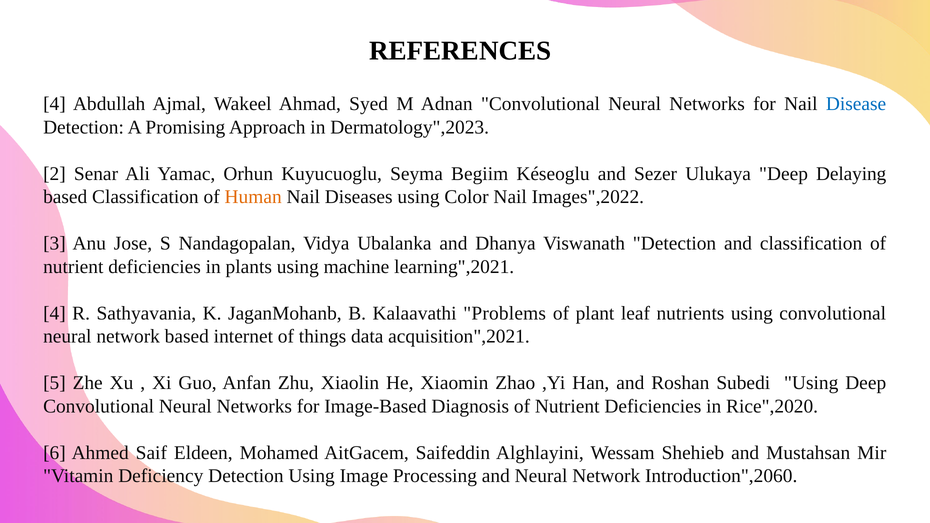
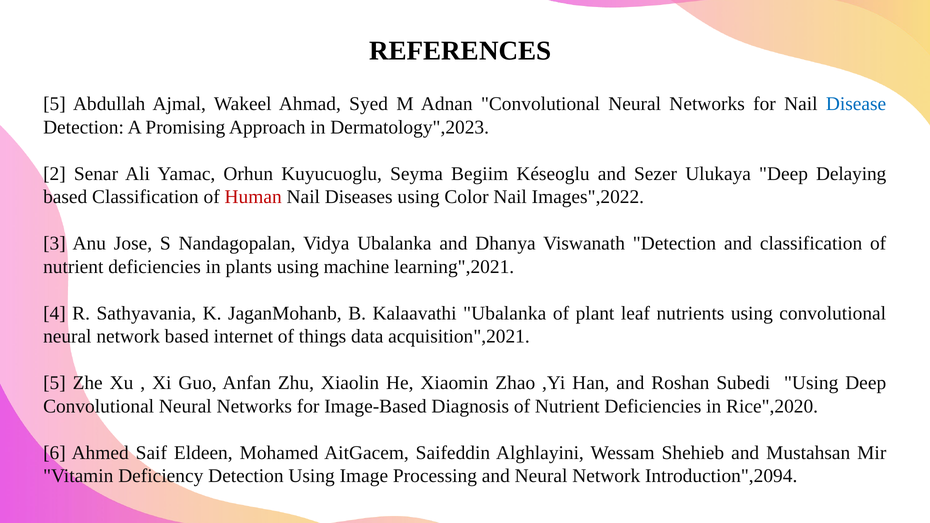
4 at (54, 104): 4 -> 5
Human colour: orange -> red
Kalaavathi Problems: Problems -> Ubalanka
Introduction",2060: Introduction",2060 -> Introduction",2094
